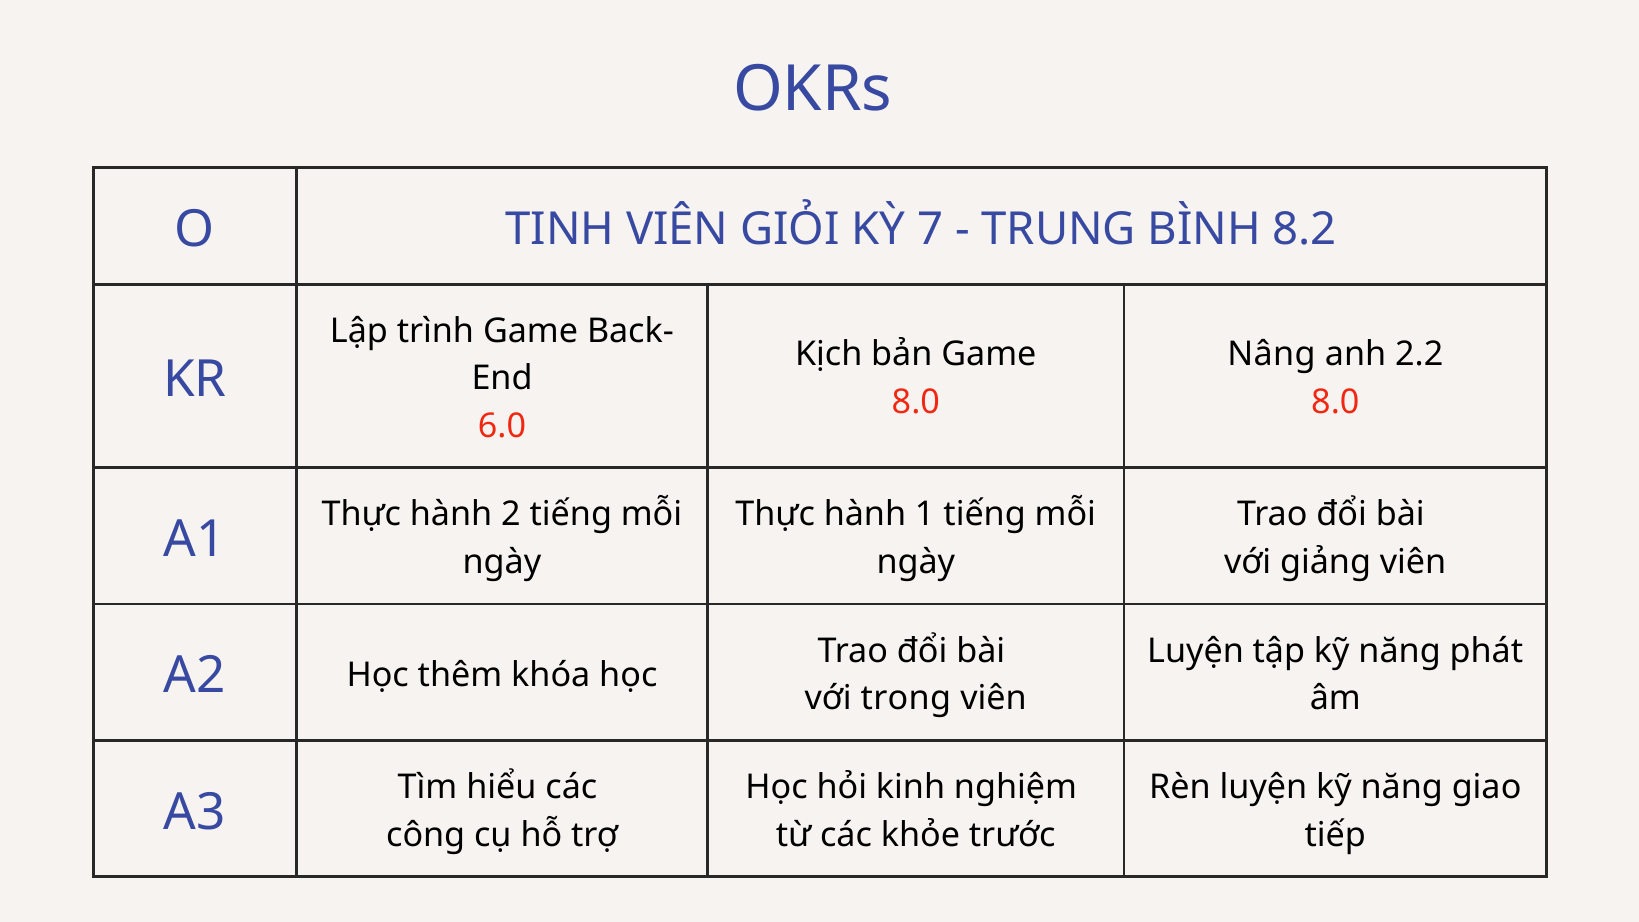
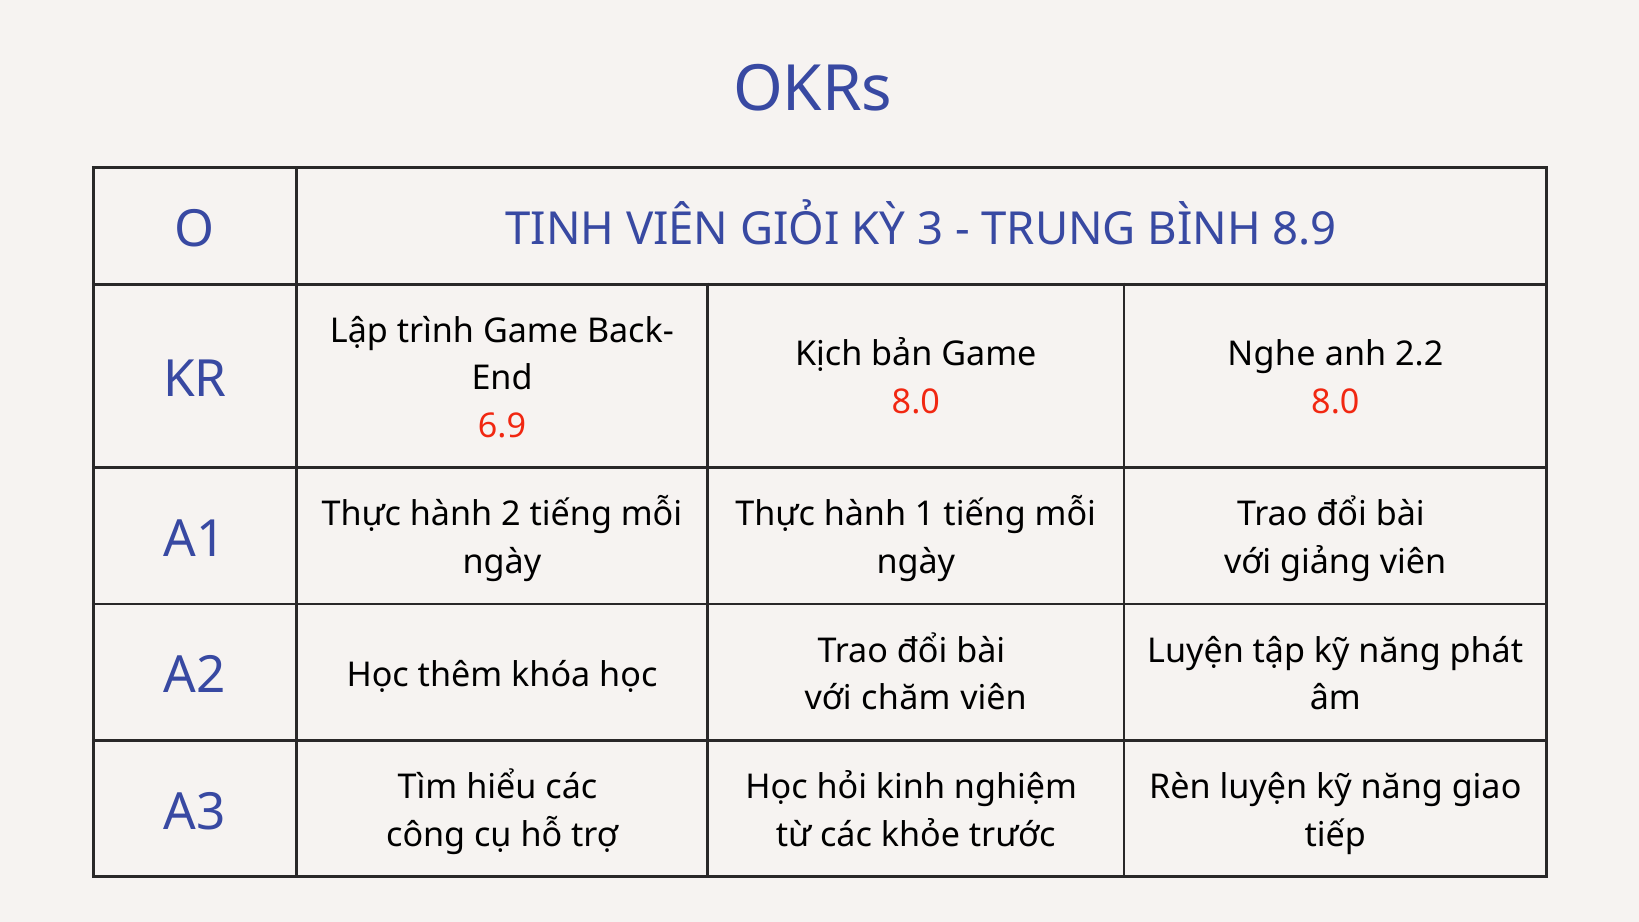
7: 7 -> 3
8.2: 8.2 -> 8.9
Nâng: Nâng -> Nghe
6.0: 6.0 -> 6.9
trọng: trọng -> chăm
